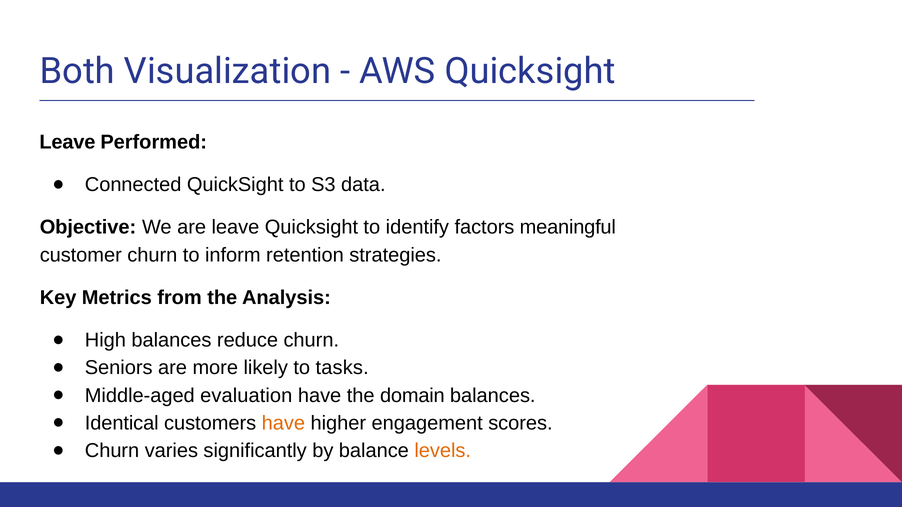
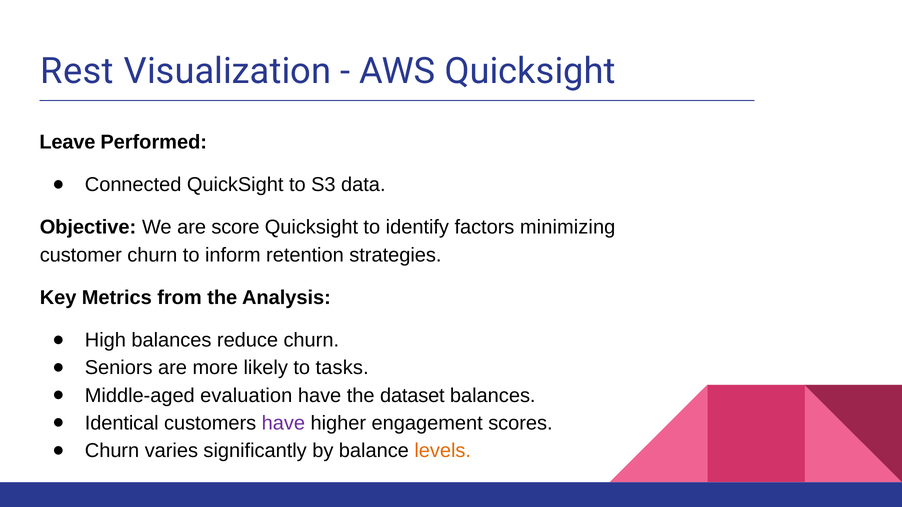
Both: Both -> Rest
are leave: leave -> score
meaningful: meaningful -> minimizing
domain: domain -> dataset
have at (283, 423) colour: orange -> purple
